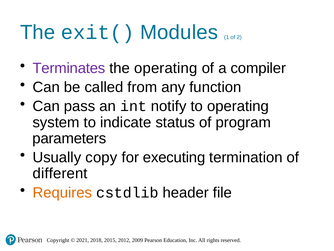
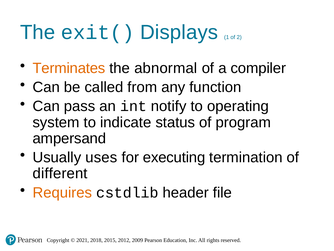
Modules: Modules -> Displays
Terminates colour: purple -> orange
the operating: operating -> abnormal
parameters: parameters -> ampersand
copy: copy -> uses
